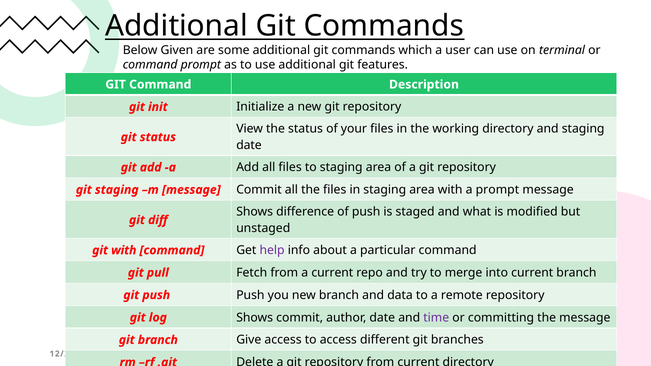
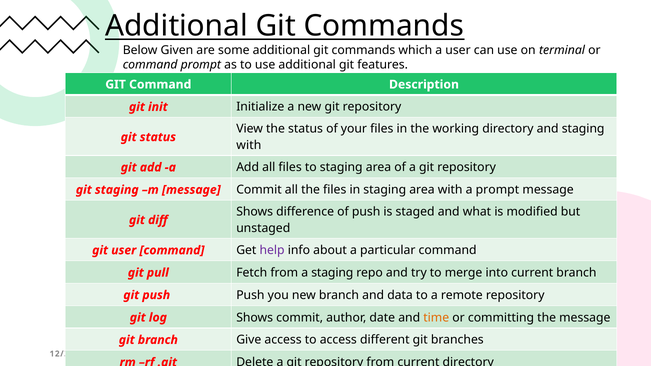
date at (249, 145): date -> with
git with: with -> user
a current: current -> staging
time colour: purple -> orange
